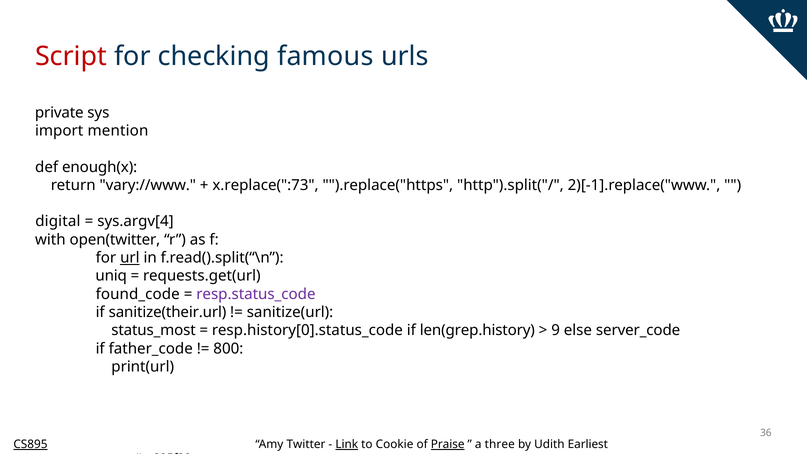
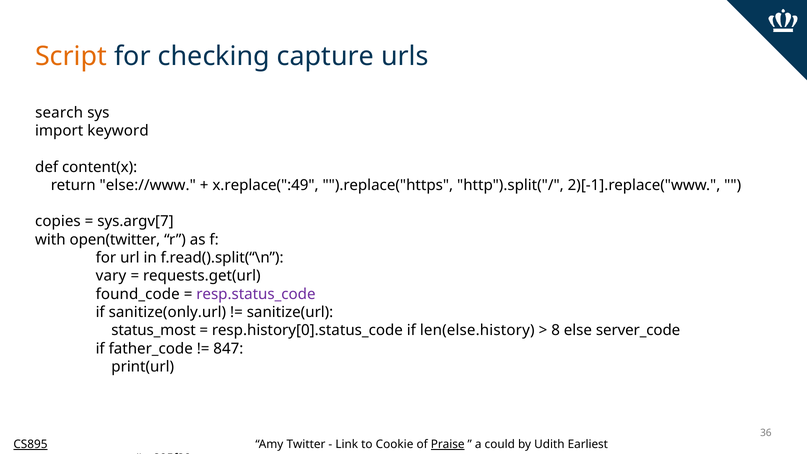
Script colour: red -> orange
famous: famous -> capture
private: private -> search
mention: mention -> keyword
enough(x: enough(x -> content(x
vary://www: vary://www -> else://www
x.replace(":73: x.replace(":73 -> x.replace(":49
digital: digital -> copies
sys.argv[4: sys.argv[4 -> sys.argv[7
url underline: present -> none
uniq: uniq -> vary
sanitize(their.url: sanitize(their.url -> sanitize(only.url
len(grep.history: len(grep.history -> len(else.history
9: 9 -> 8
800: 800 -> 847
Link underline: present -> none
three: three -> could
